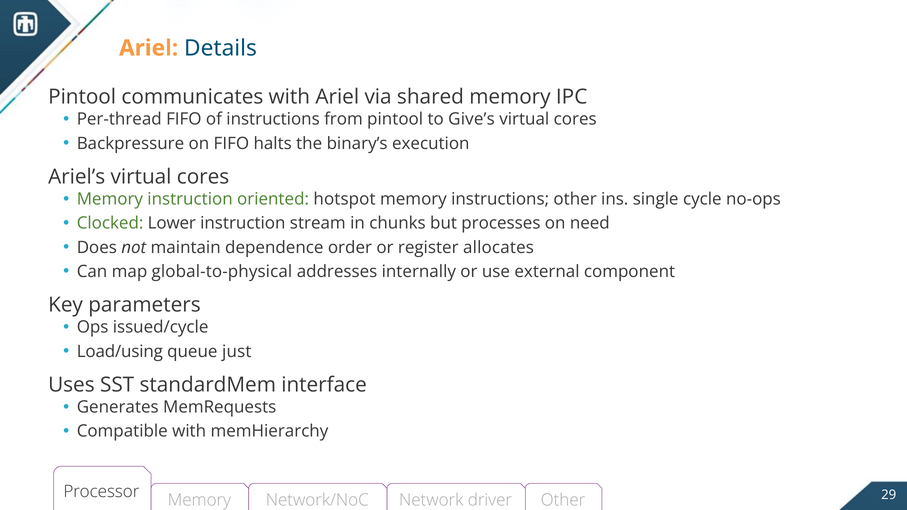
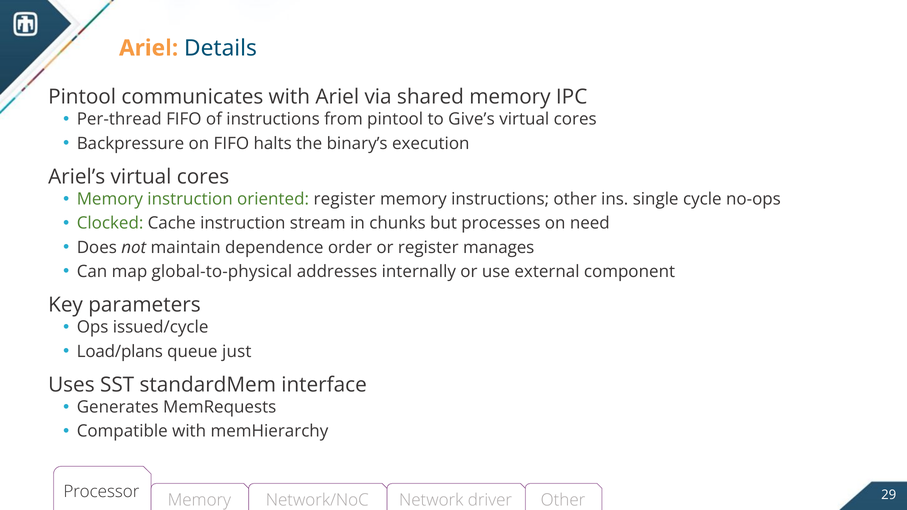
oriented hotspot: hotspot -> register
Lower: Lower -> Cache
allocates: allocates -> manages
Load/using: Load/using -> Load/plans
